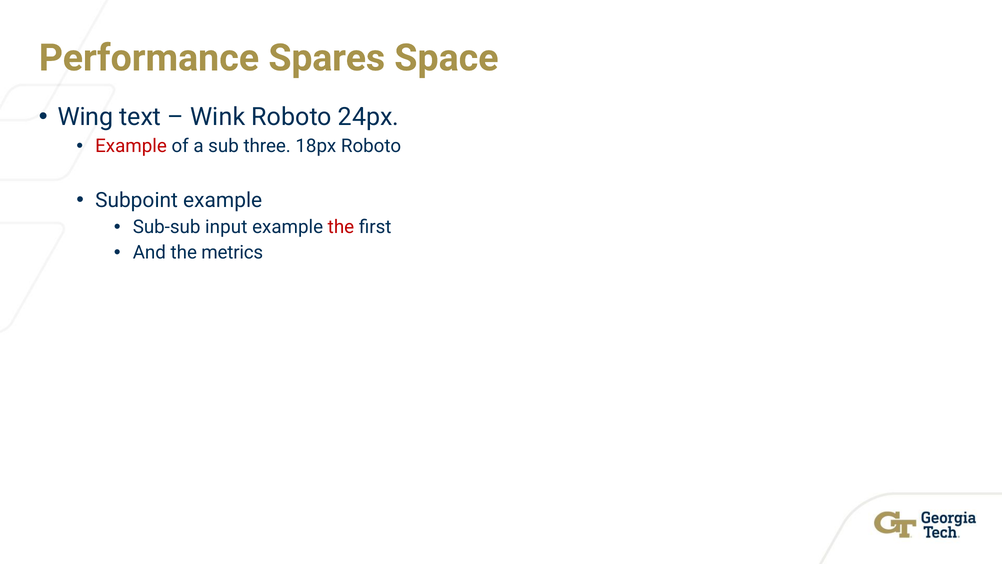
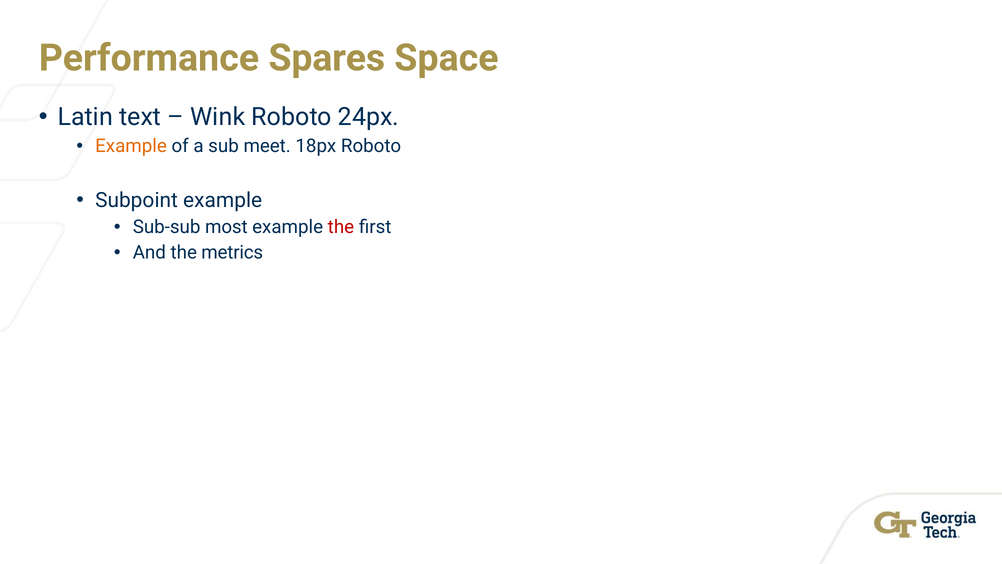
Wing: Wing -> Latin
Example at (131, 146) colour: red -> orange
three: three -> meet
input: input -> most
